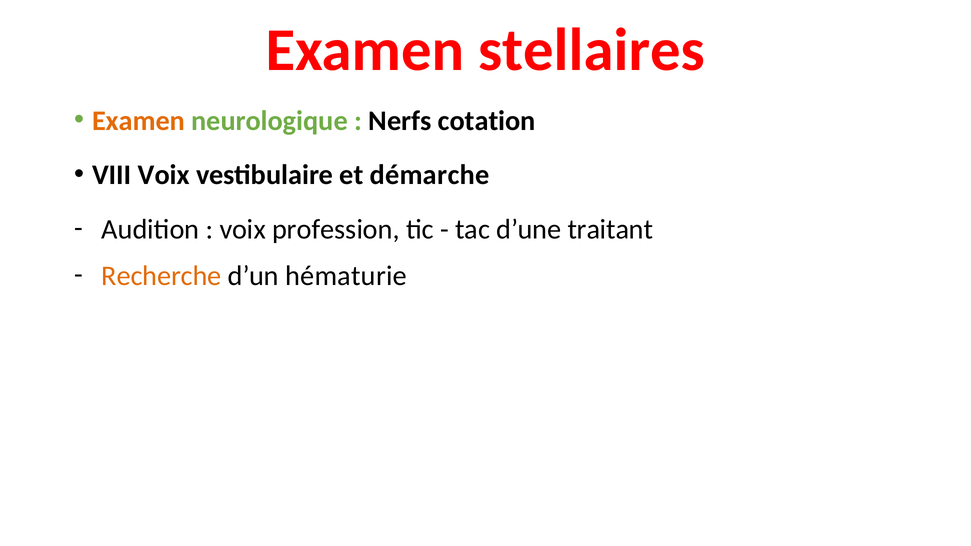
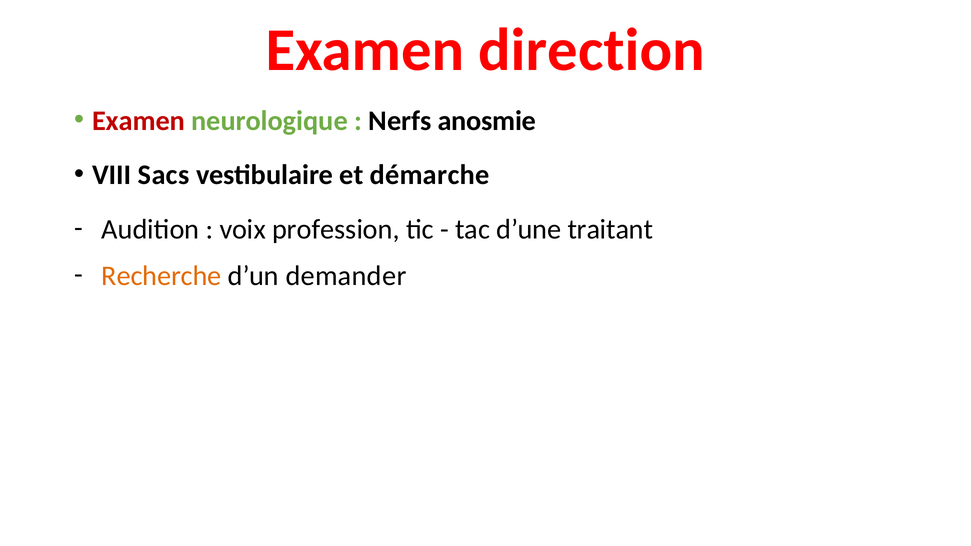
stellaires: stellaires -> direction
Examen at (139, 121) colour: orange -> red
cotation: cotation -> anosmie
VIII Voix: Voix -> Sacs
hématurie: hématurie -> demander
